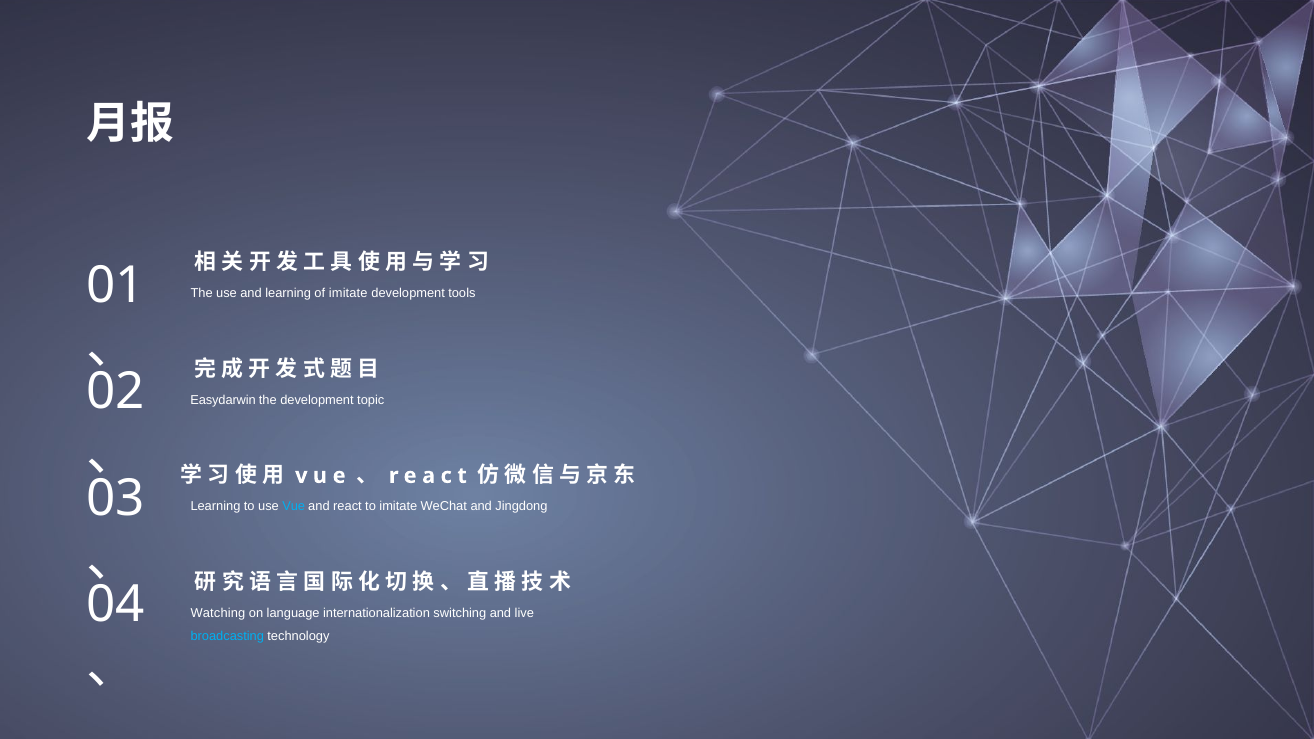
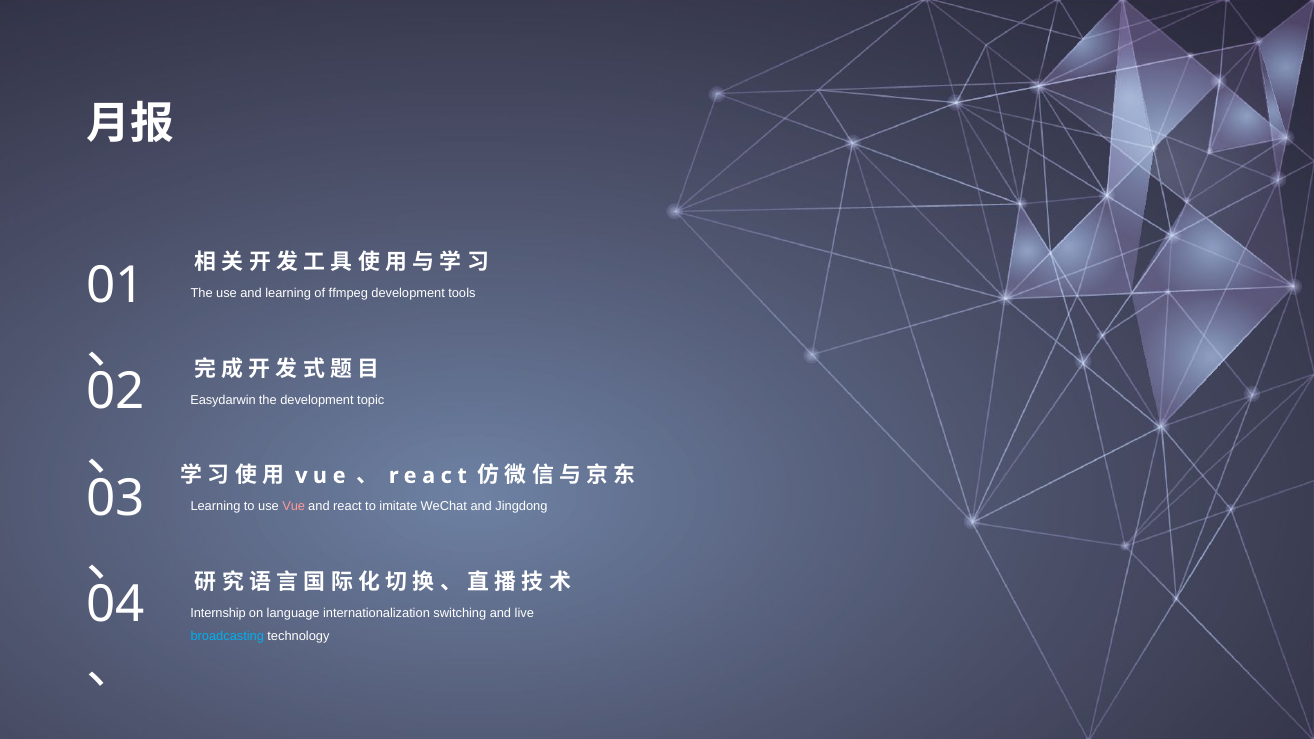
of imitate: imitate -> ffmpeg
Vue colour: light blue -> pink
Watching: Watching -> Internship
